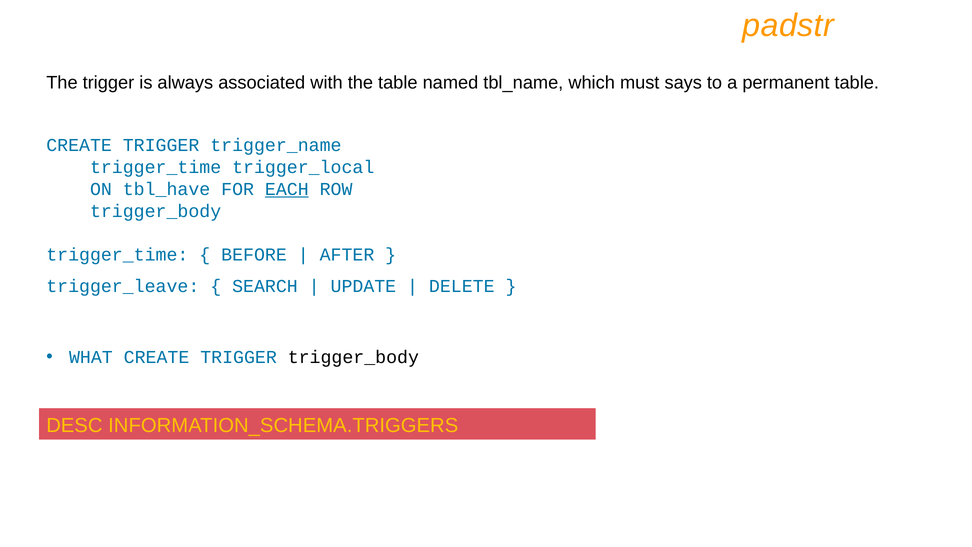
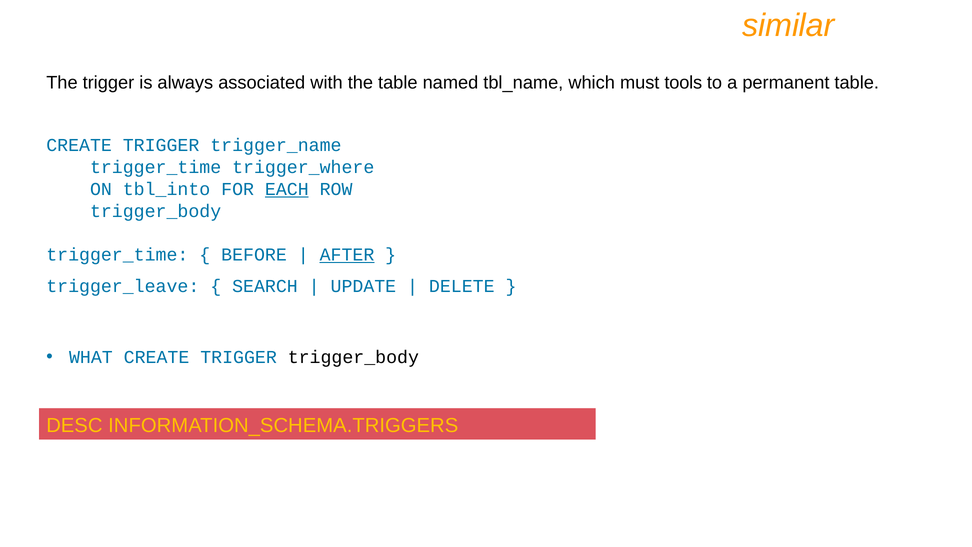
padstr: padstr -> similar
says: says -> tools
trigger_local: trigger_local -> trigger_where
tbl_have: tbl_have -> tbl_into
AFTER underline: none -> present
